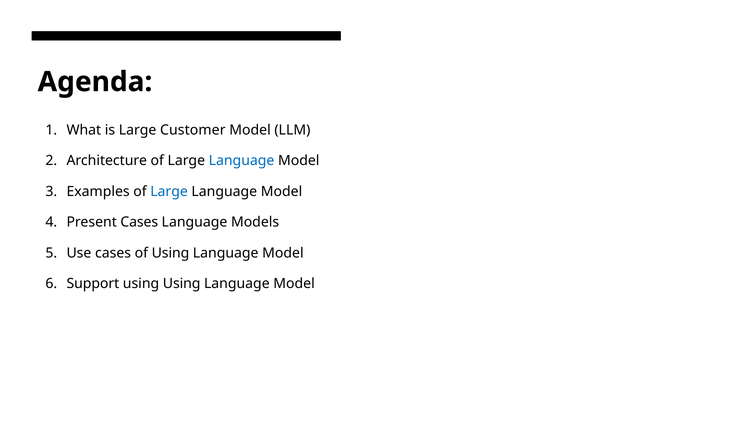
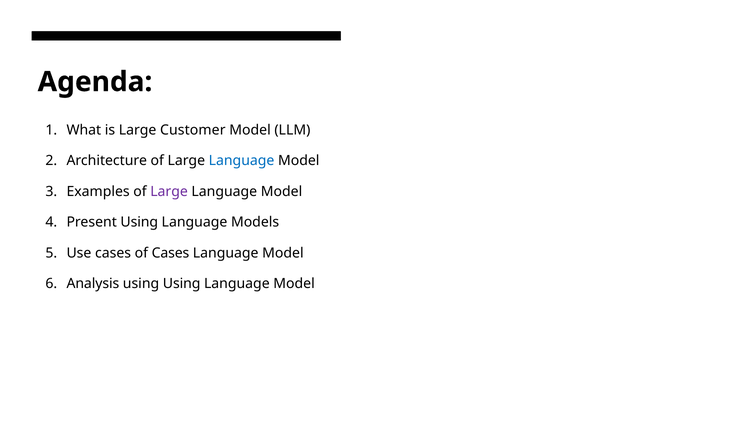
Large at (169, 191) colour: blue -> purple
Present Cases: Cases -> Using
of Using: Using -> Cases
Support: Support -> Analysis
